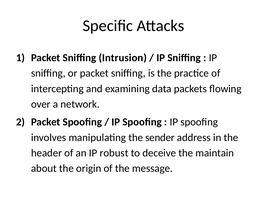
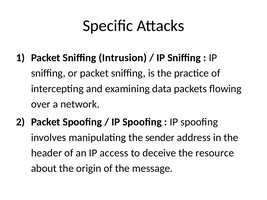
robust: robust -> access
maintain: maintain -> resource
